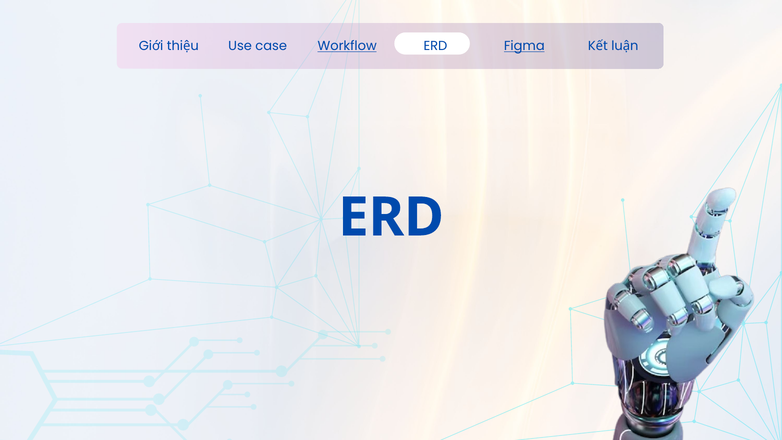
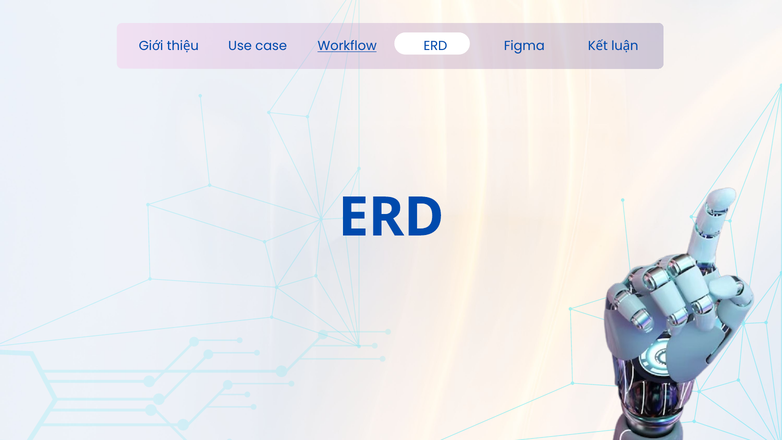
Figma underline: present -> none
